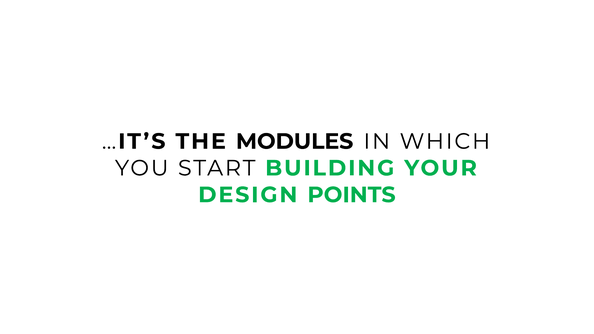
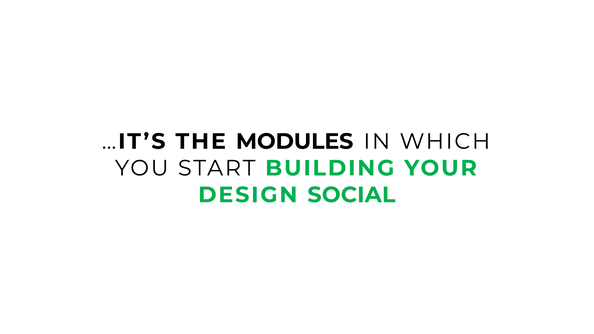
POINTS: POINTS -> SOCIAL
